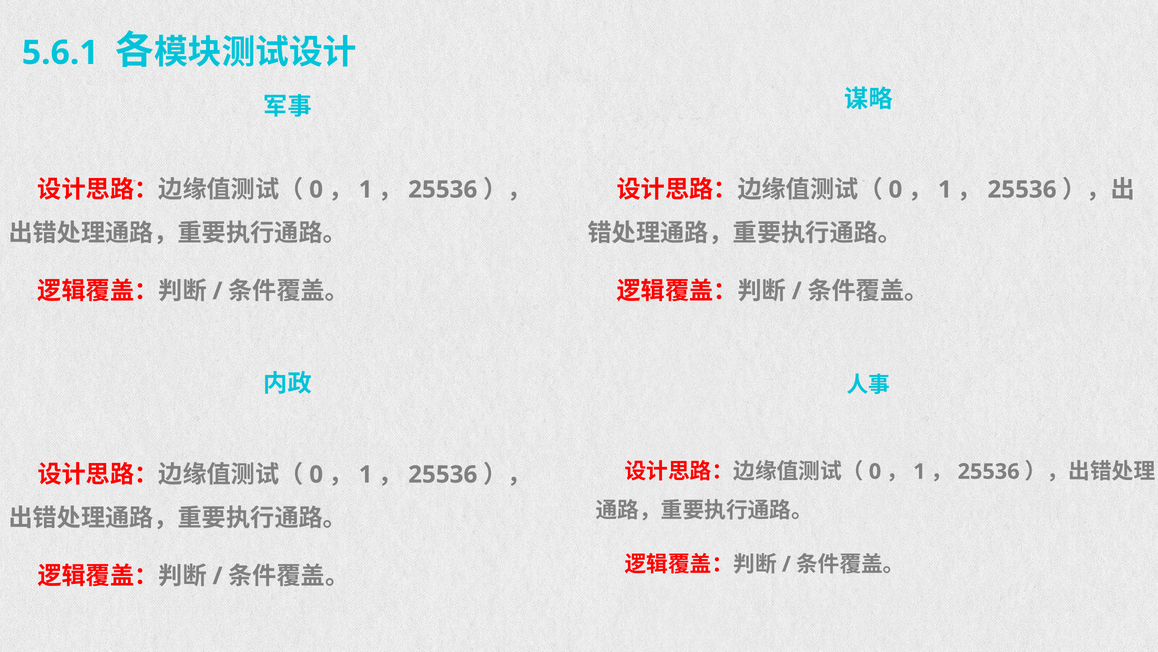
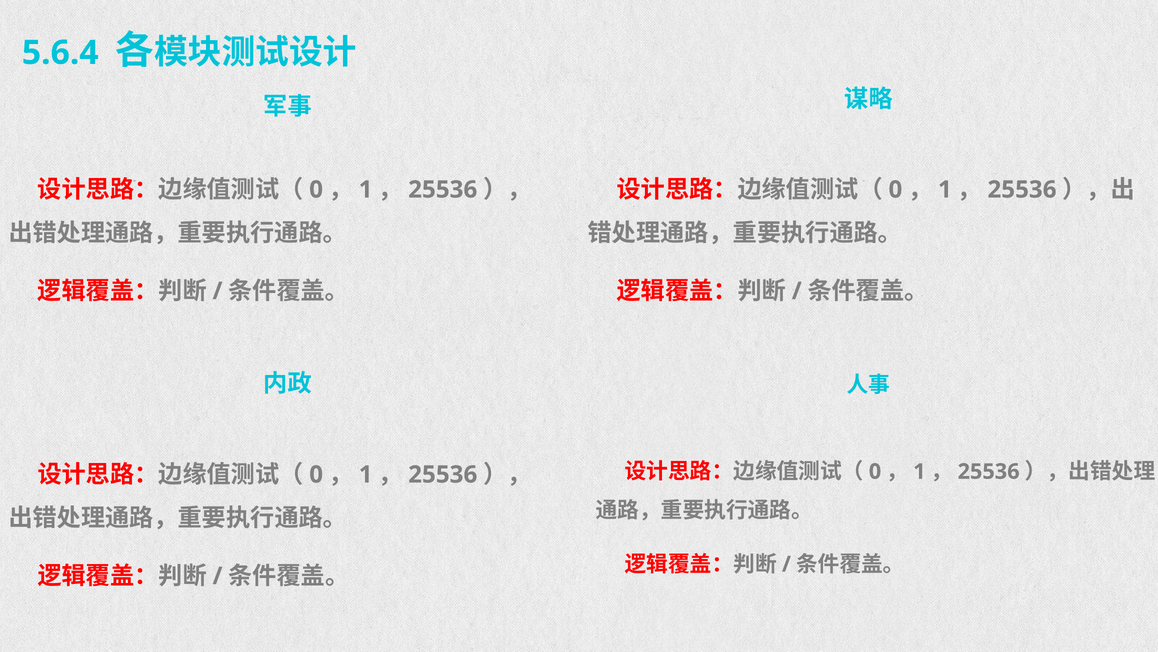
5.6.1: 5.6.1 -> 5.6.4
